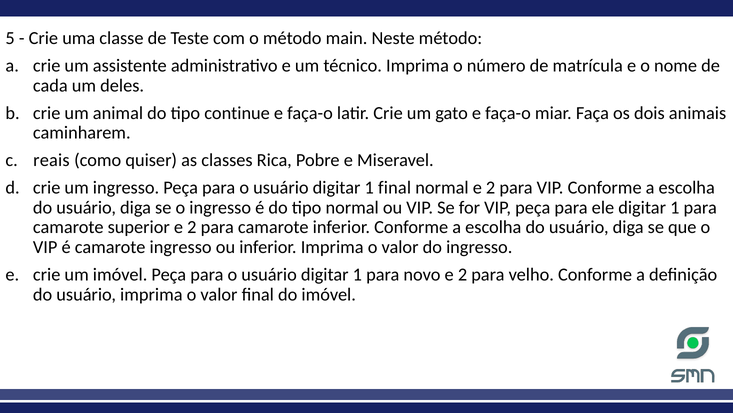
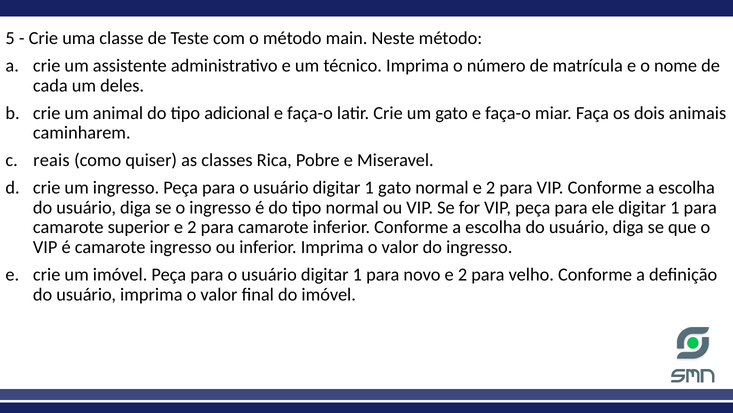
continue: continue -> adicional
1 final: final -> gato
